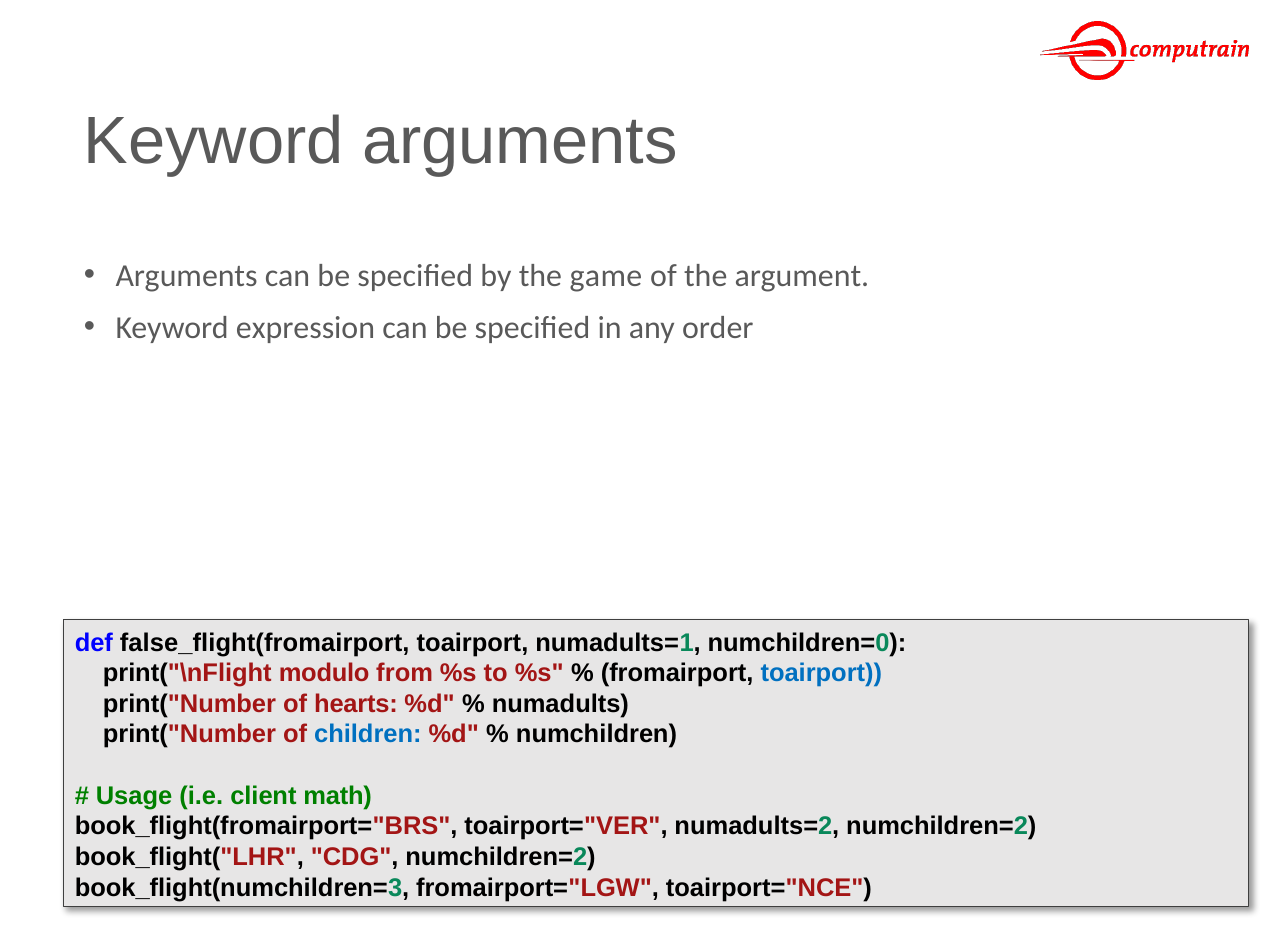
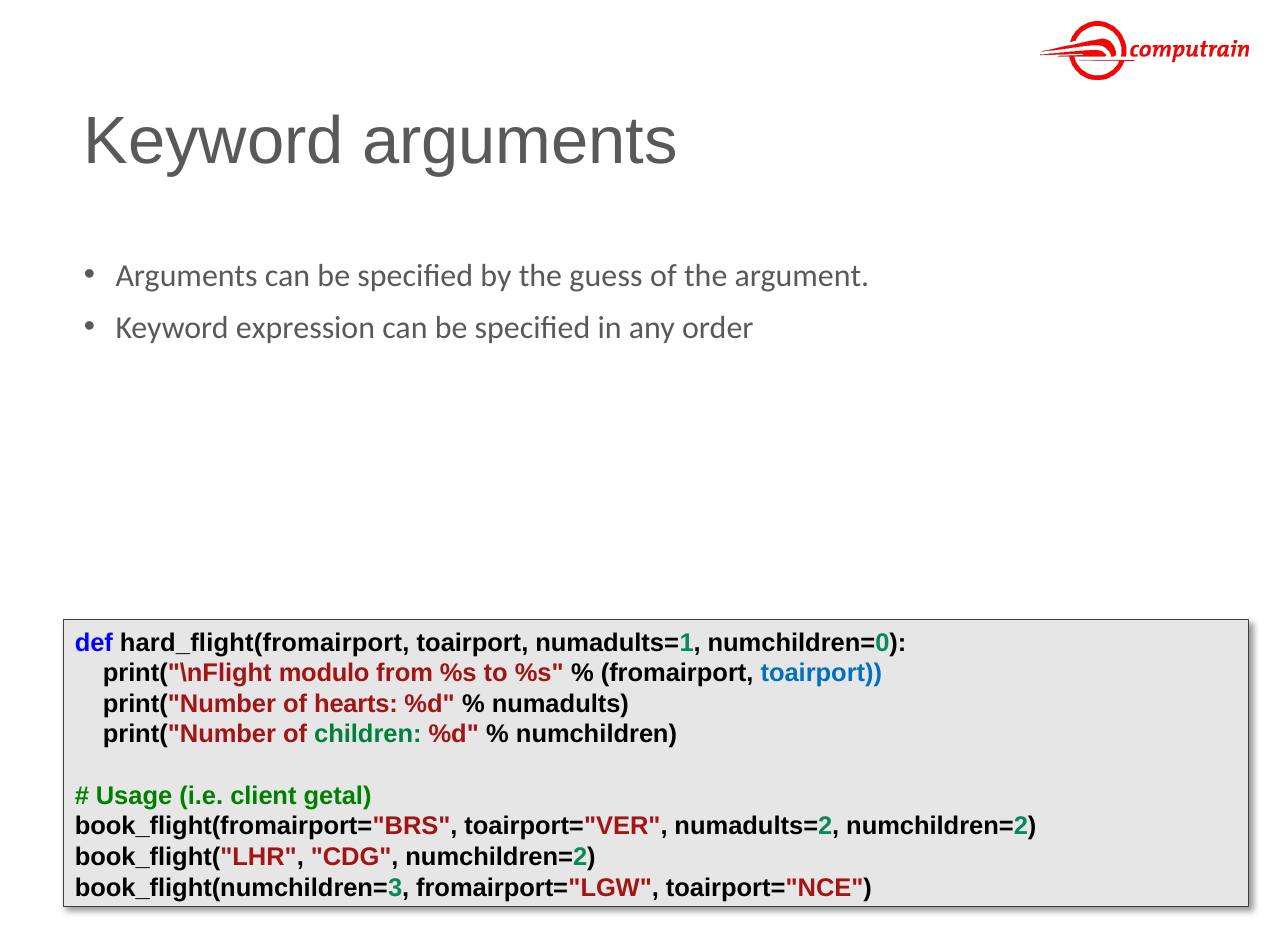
game: game -> guess
false_flight(fromairport: false_flight(fromairport -> hard_flight(fromairport
children colour: blue -> green
math: math -> getal
